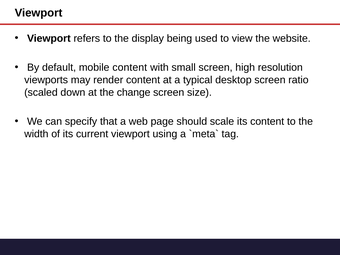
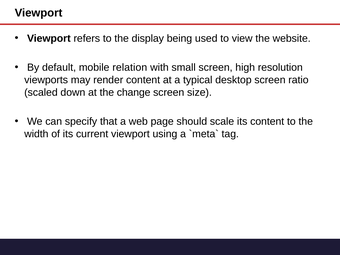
mobile content: content -> relation
